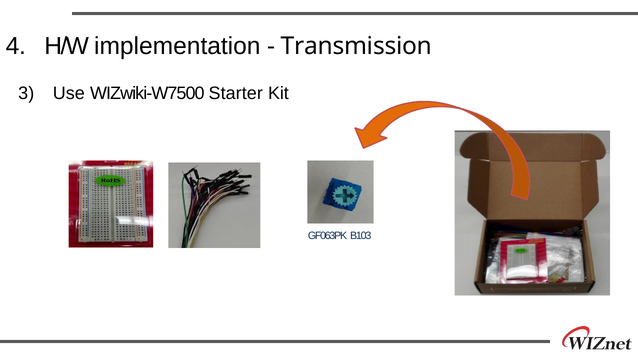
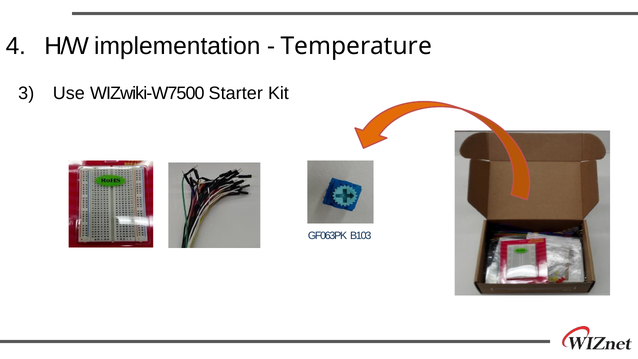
Transmission: Transmission -> Temperature
